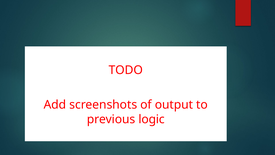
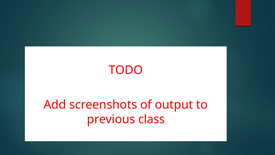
logic: logic -> class
